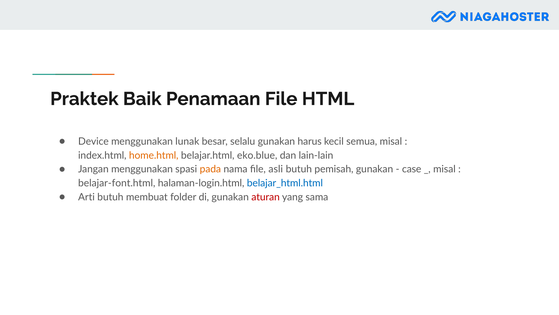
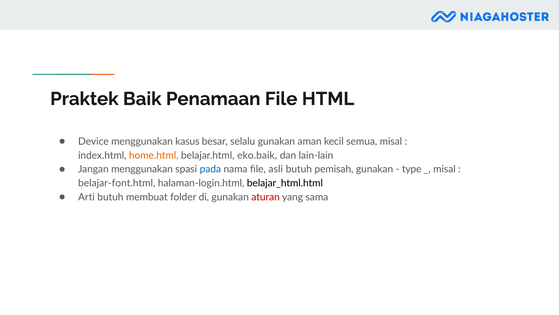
lunak: lunak -> kasus
harus: harus -> aman
eko.blue: eko.blue -> eko.baik
pada colour: orange -> blue
case: case -> type
belajar_html.html colour: blue -> black
